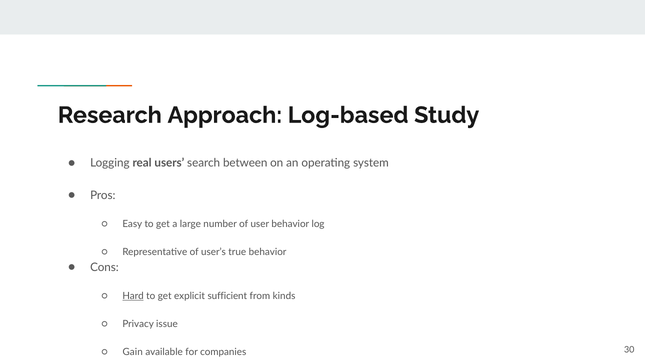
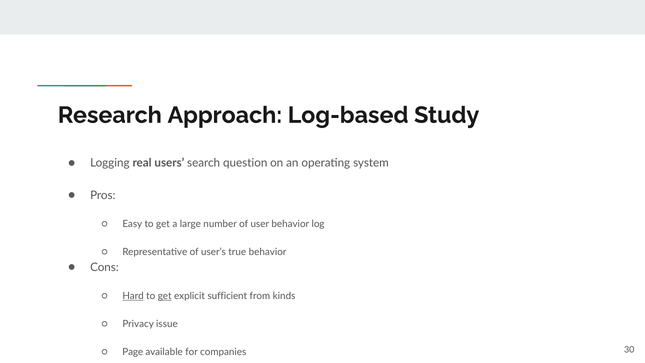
between: between -> question
get at (165, 296) underline: none -> present
Gain: Gain -> Page
